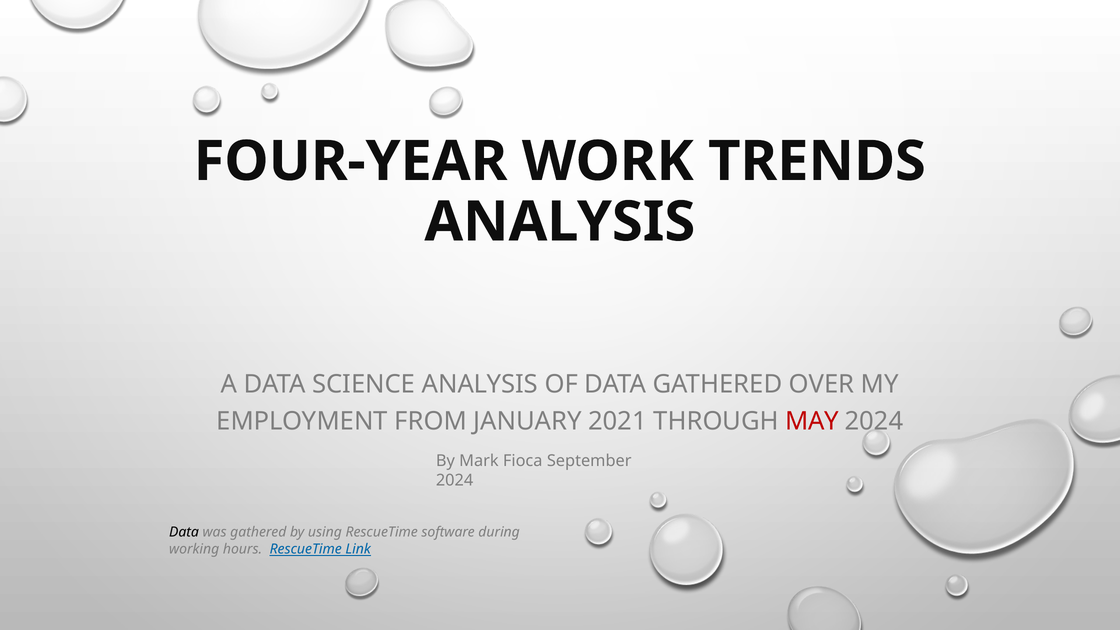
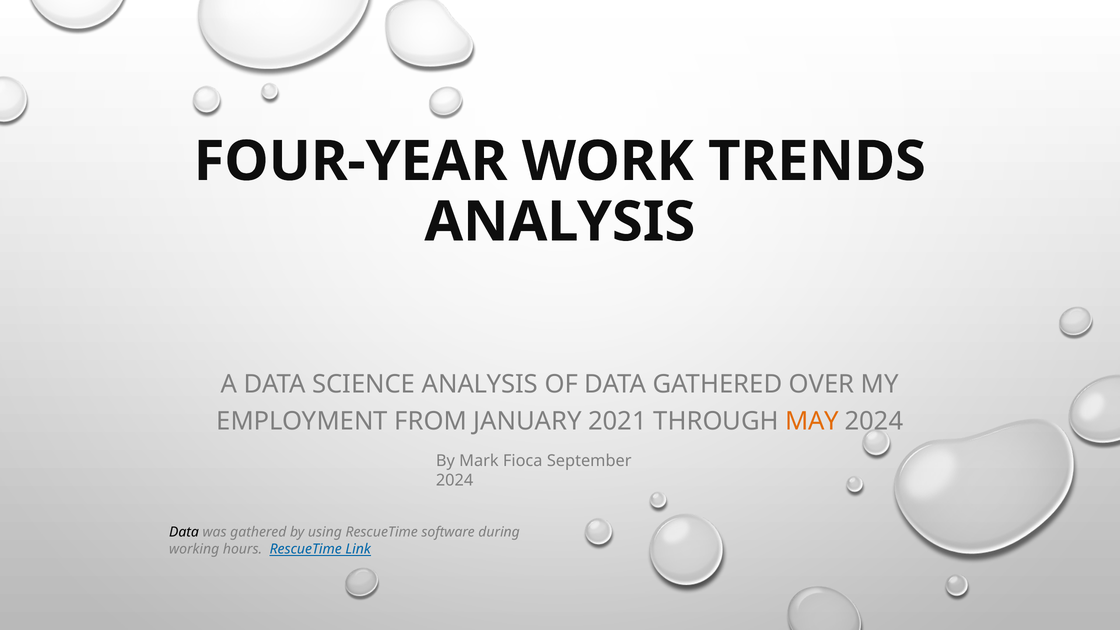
MAY colour: red -> orange
